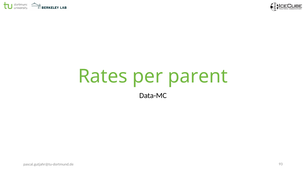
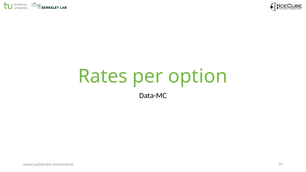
parent: parent -> option
